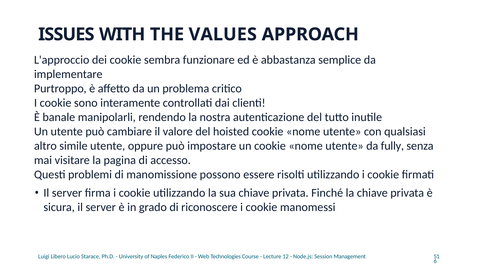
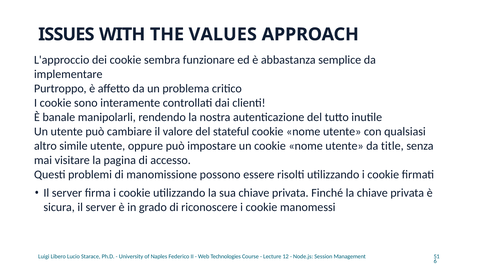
hoisted: hoisted -> stateful
fully: fully -> title
